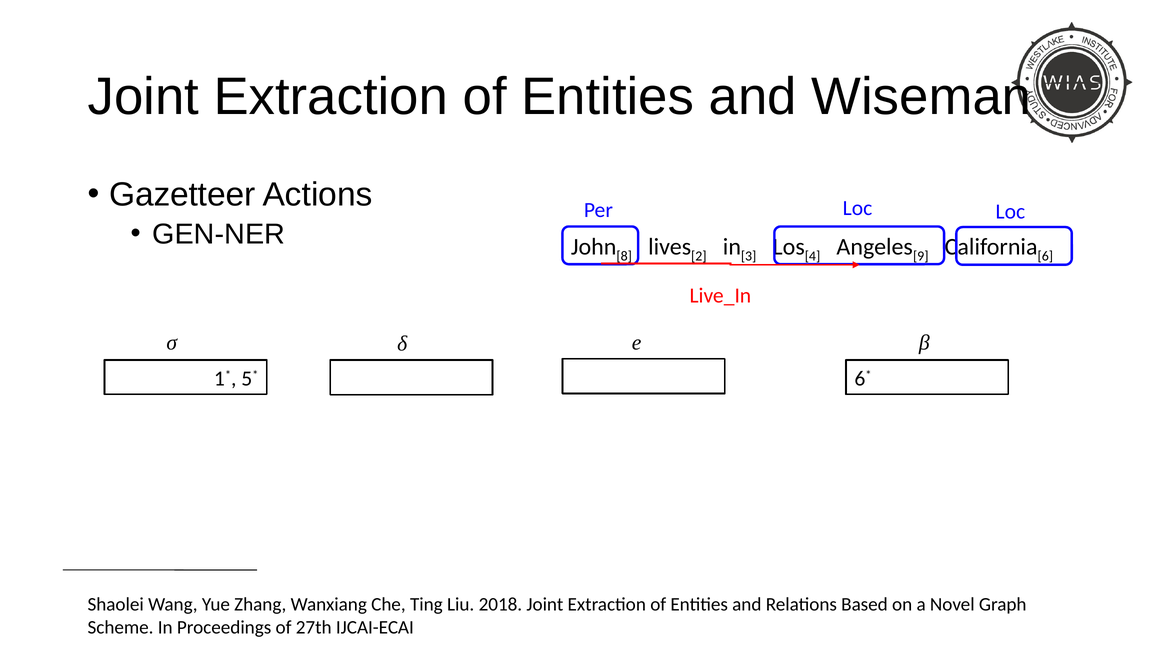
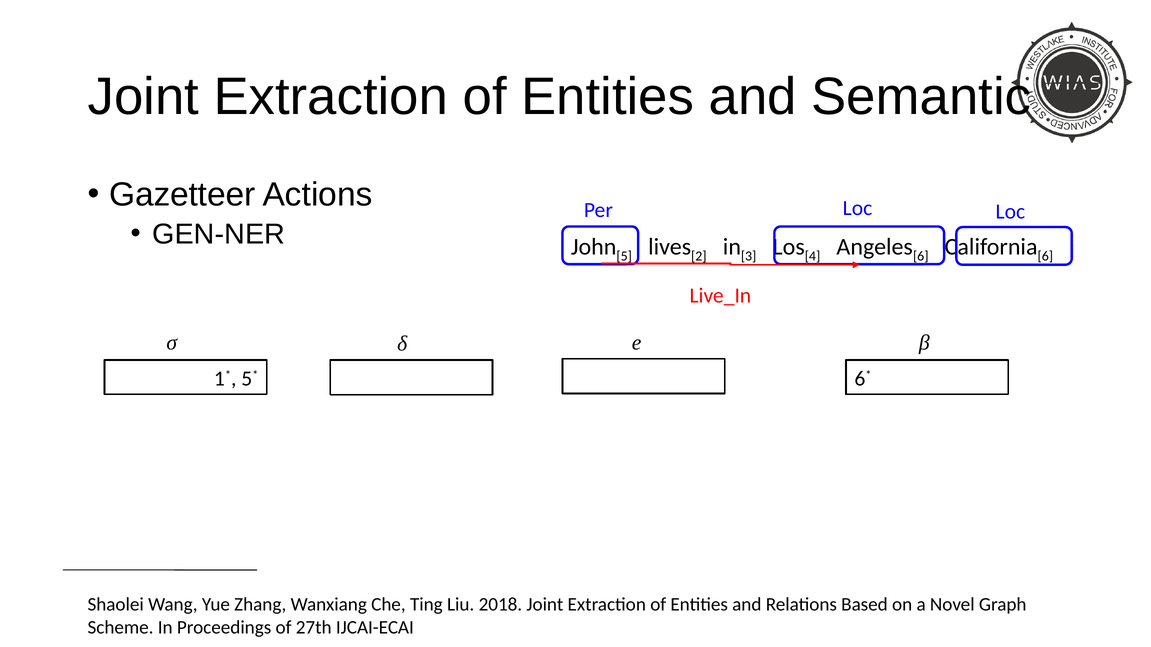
Wiseman: Wiseman -> Semantic
8: 8 -> 5
9 at (921, 256): 9 -> 6
